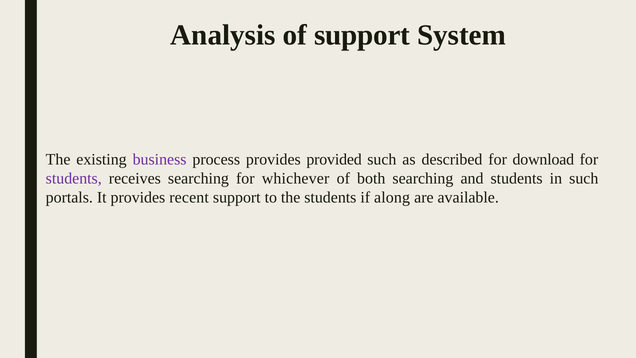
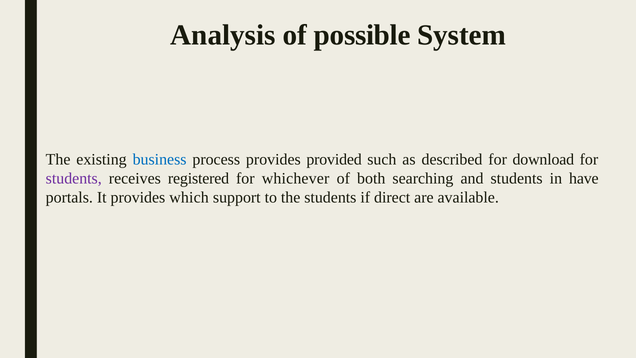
of support: support -> possible
business colour: purple -> blue
receives searching: searching -> registered
in such: such -> have
recent: recent -> which
along: along -> direct
